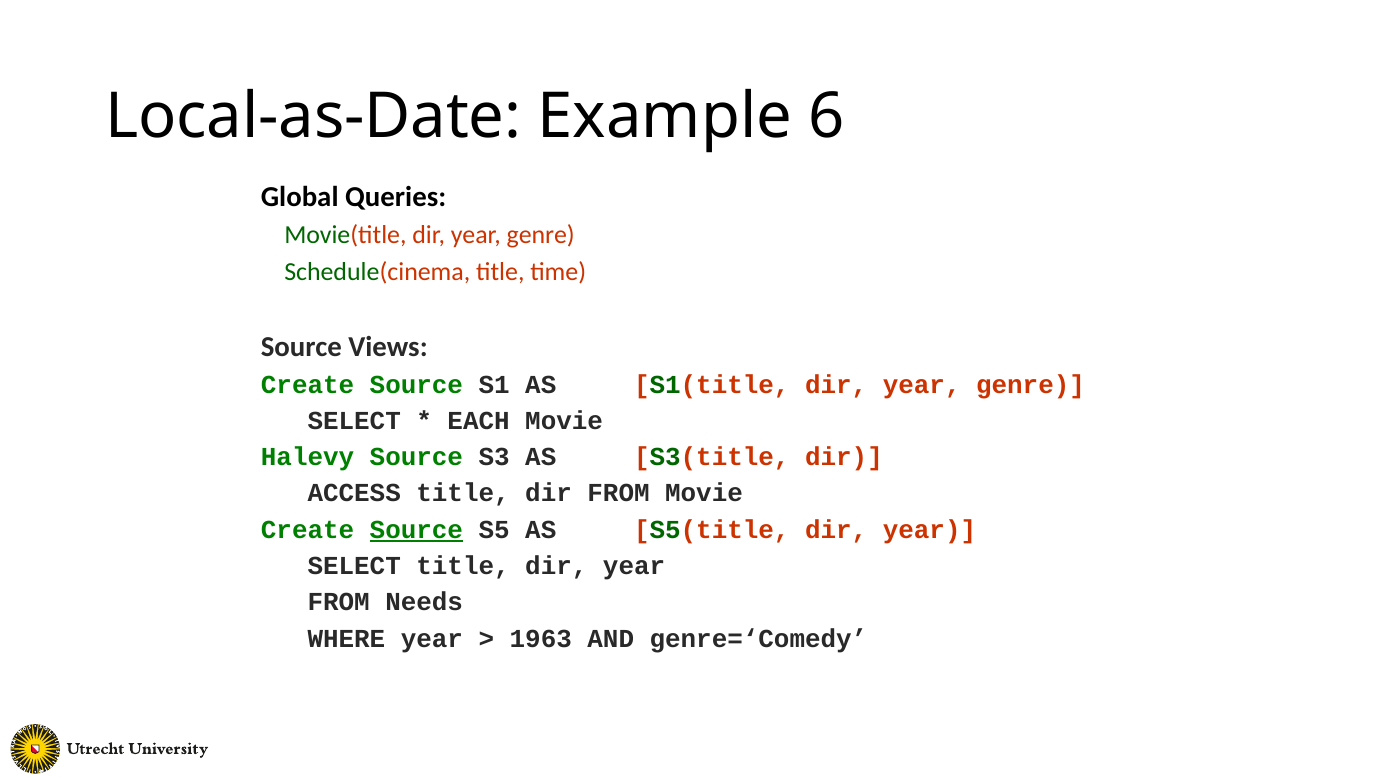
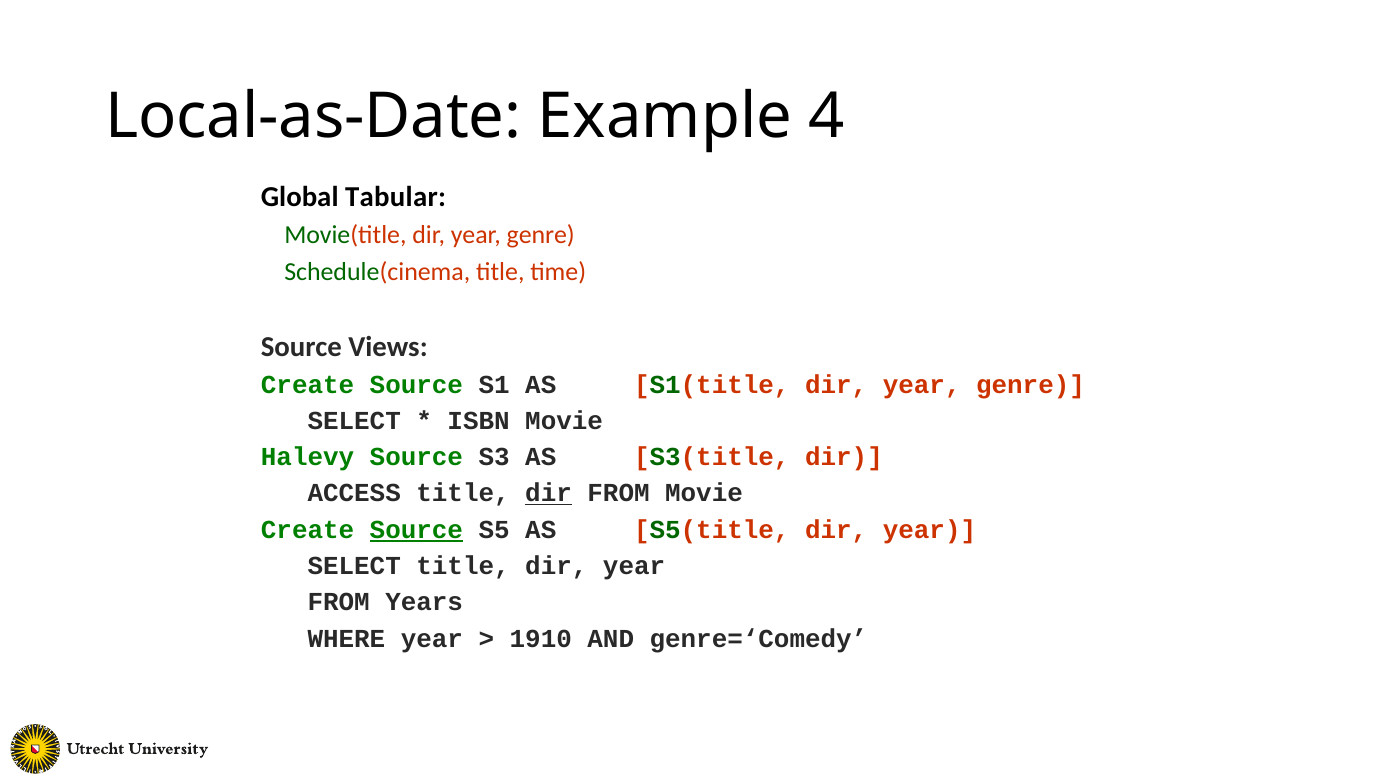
6: 6 -> 4
Queries: Queries -> Tabular
EACH: EACH -> ISBN
dir at (549, 493) underline: none -> present
Needs: Needs -> Years
1963: 1963 -> 1910
